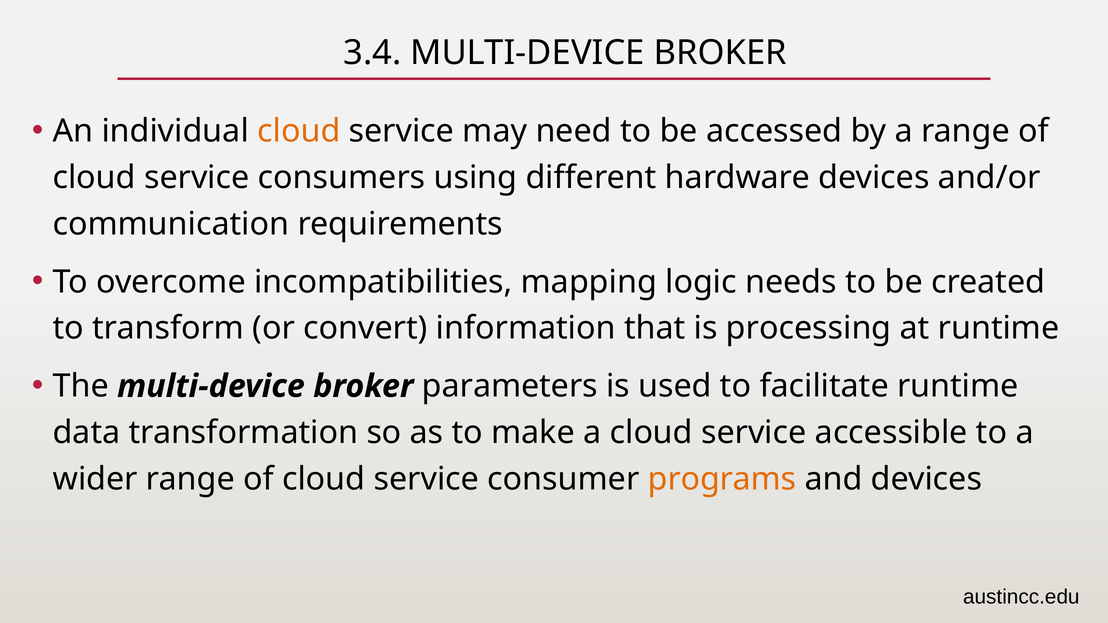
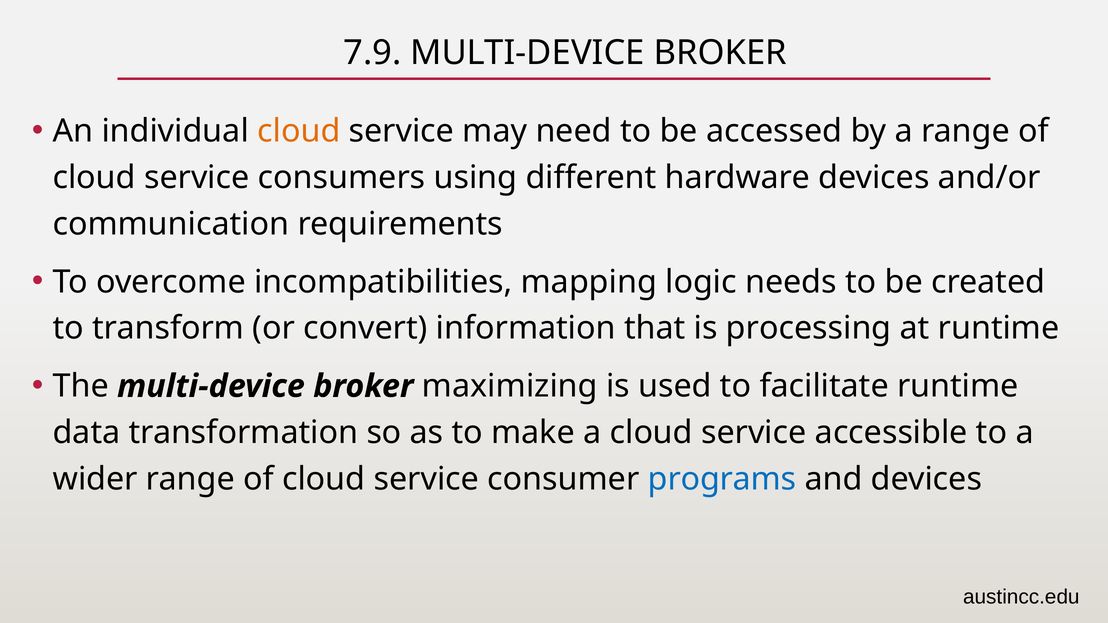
3.4: 3.4 -> 7.9
parameters: parameters -> maximizing
programs colour: orange -> blue
